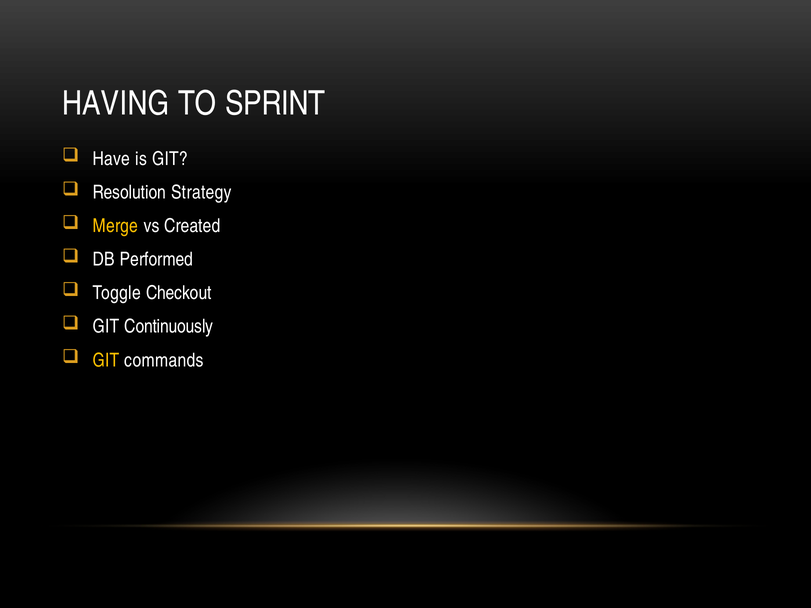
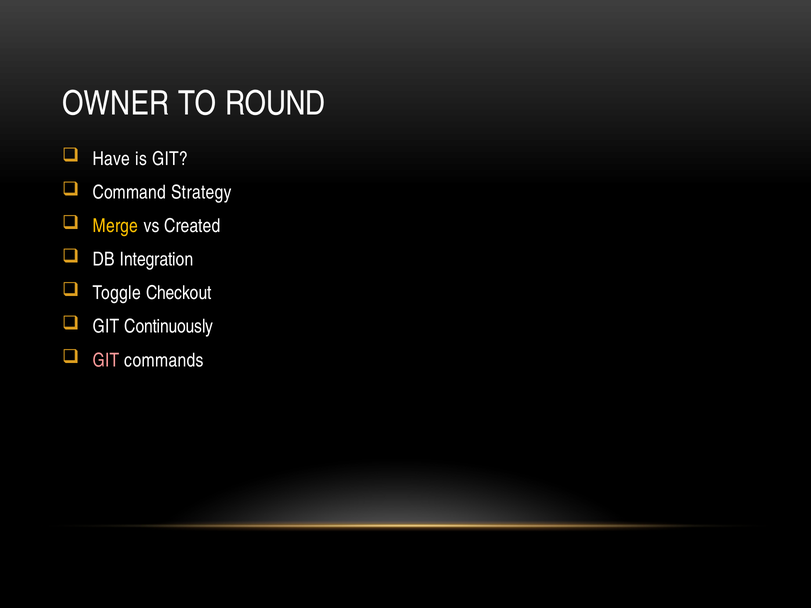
HAVING: HAVING -> OWNER
SPRINT: SPRINT -> ROUND
Resolution: Resolution -> Command
Performed: Performed -> Integration
GIT at (106, 360) colour: yellow -> pink
